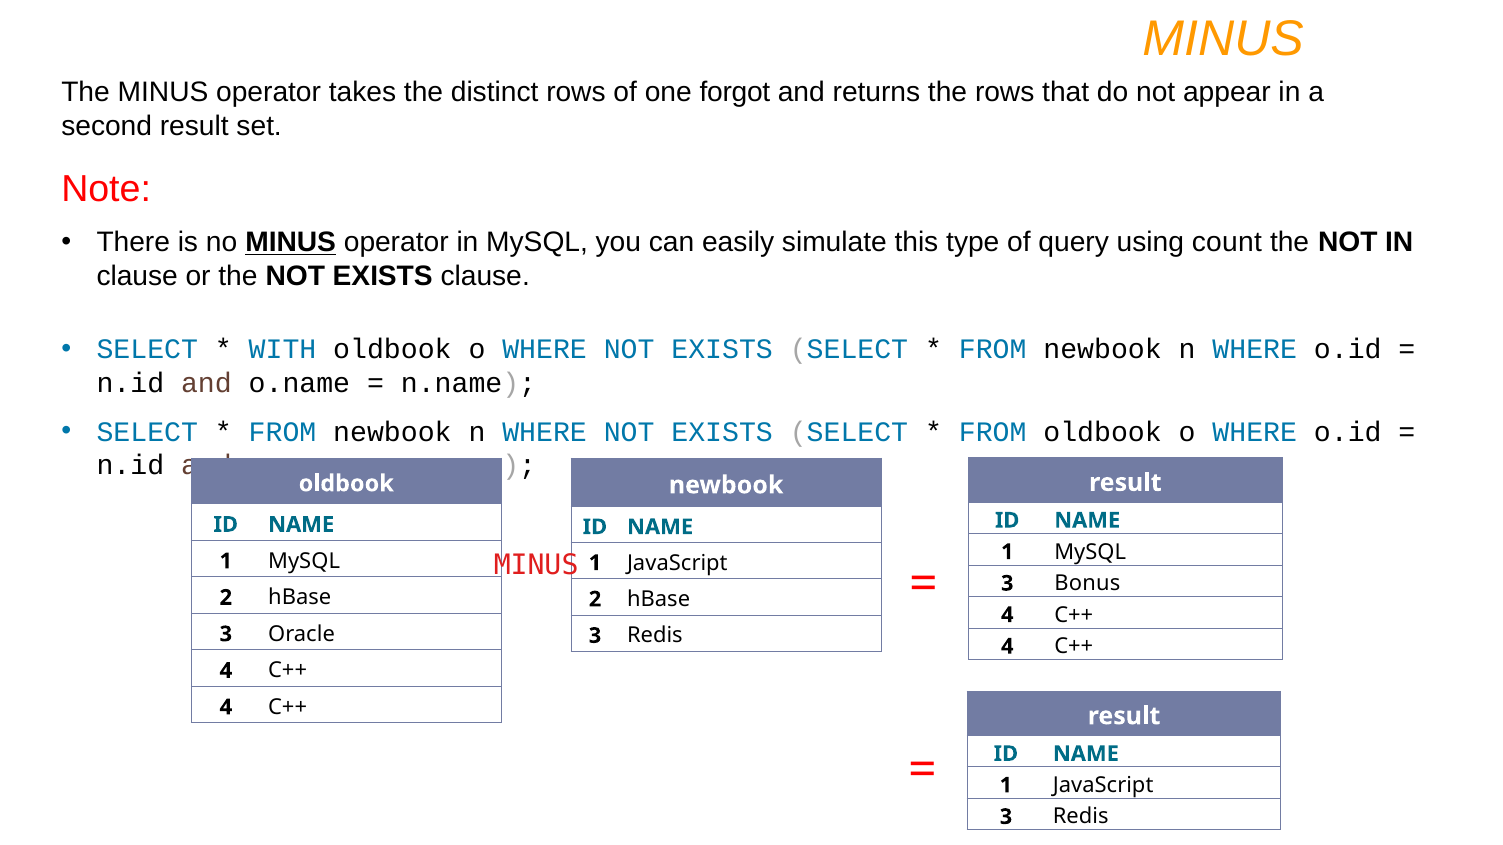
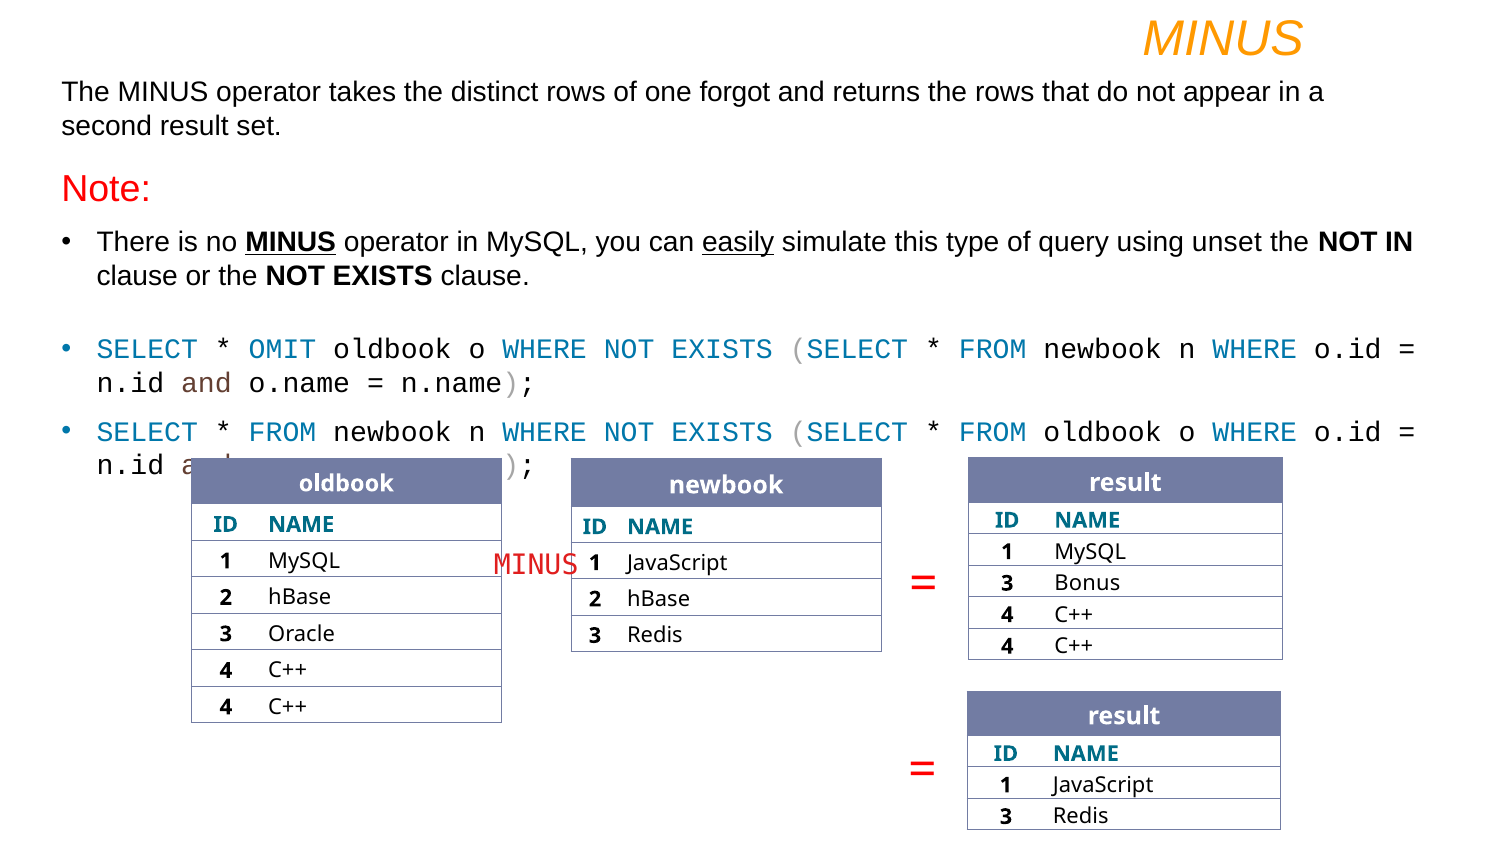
easily underline: none -> present
count: count -> unset
WITH: WITH -> OMIT
